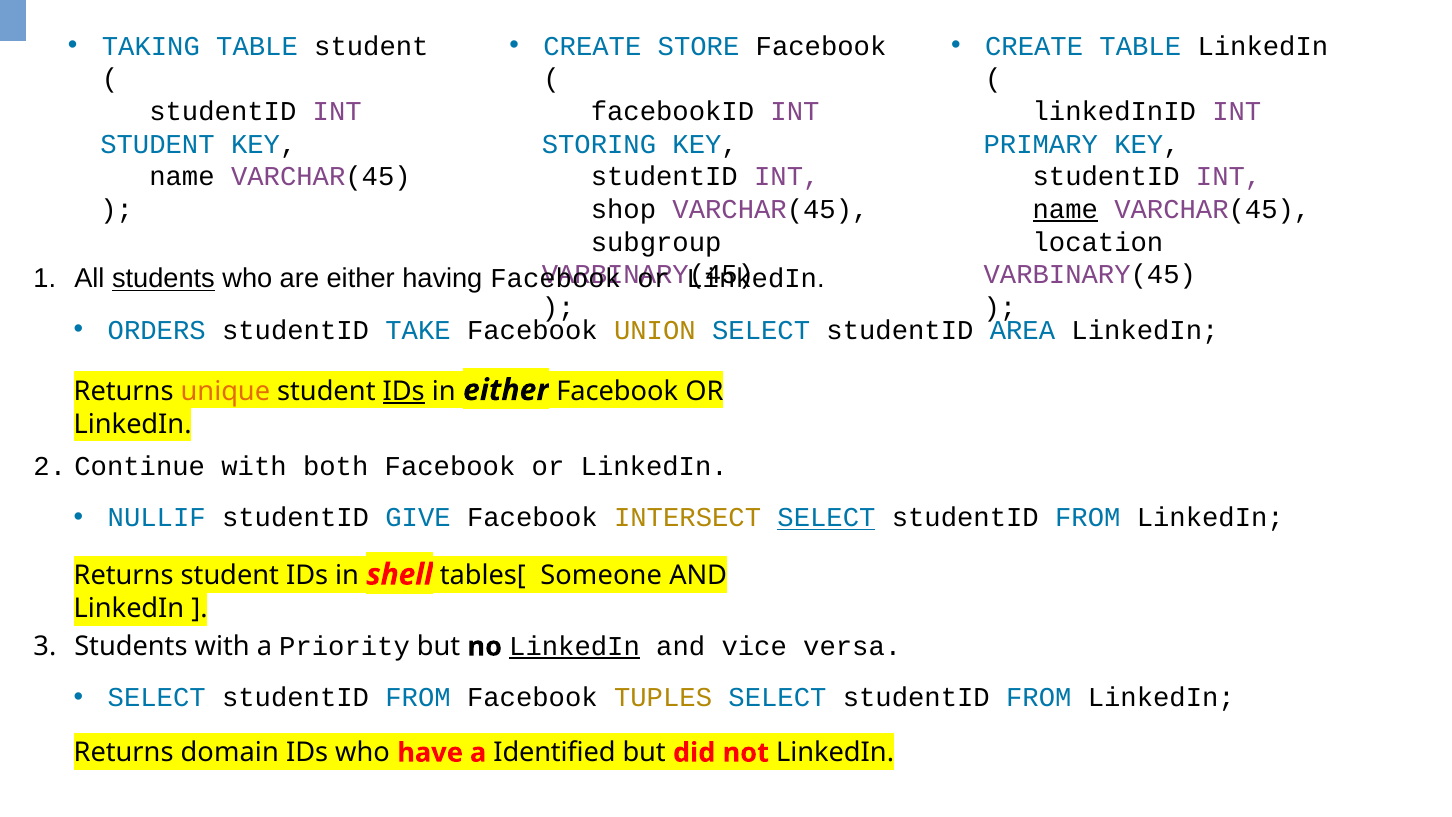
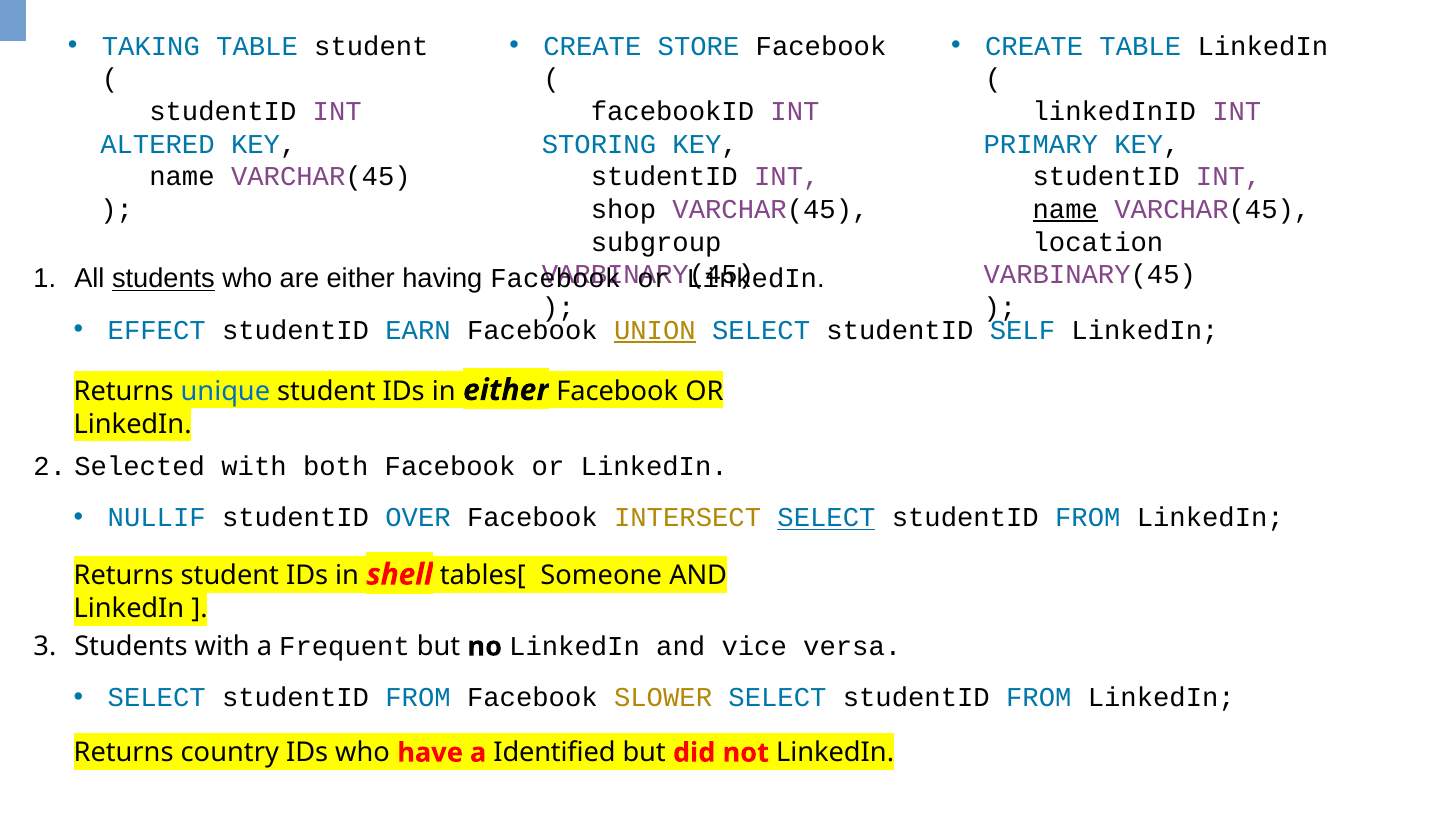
STUDENT at (157, 144): STUDENT -> ALTERED
ORDERS: ORDERS -> EFFECT
TAKE: TAKE -> EARN
UNION underline: none -> present
AREA: AREA -> SELF
unique colour: orange -> blue
IDs at (404, 391) underline: present -> none
Continue: Continue -> Selected
GIVE: GIVE -> OVER
Priority: Priority -> Frequent
LinkedIn at (575, 646) underline: present -> none
TUPLES: TUPLES -> SLOWER
domain: domain -> country
